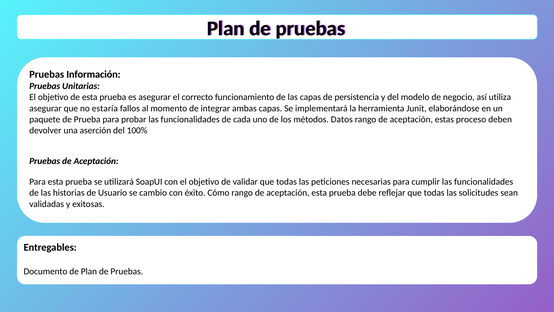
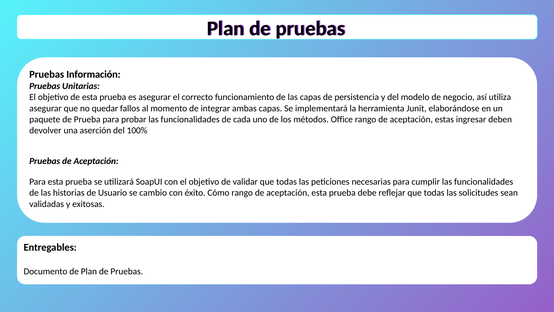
estaría: estaría -> quedar
Datos: Datos -> Office
proceso: proceso -> ingresar
